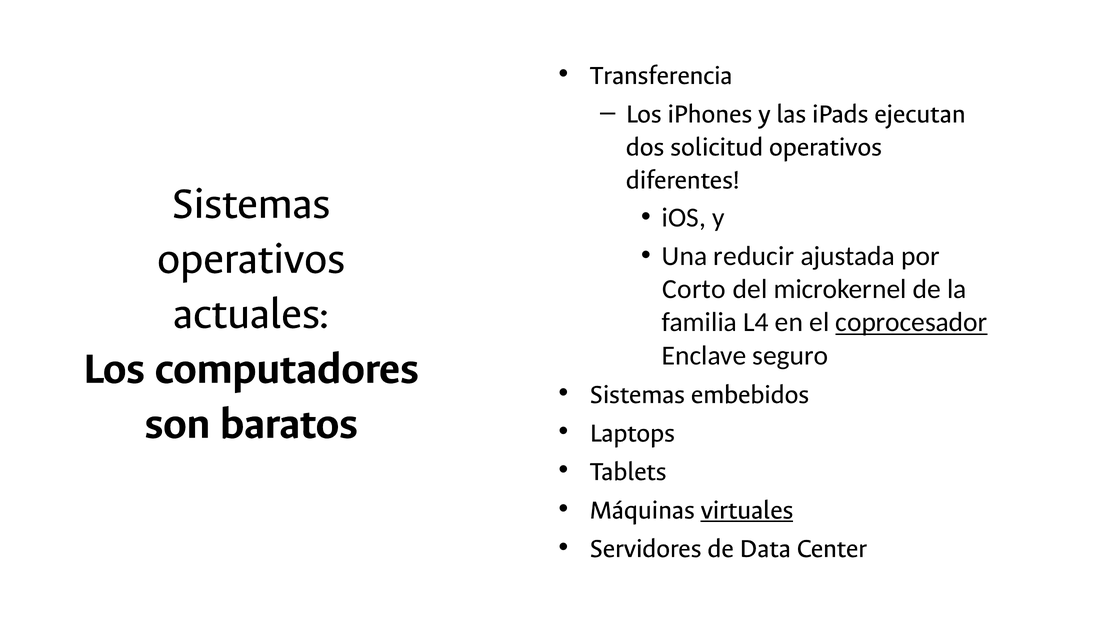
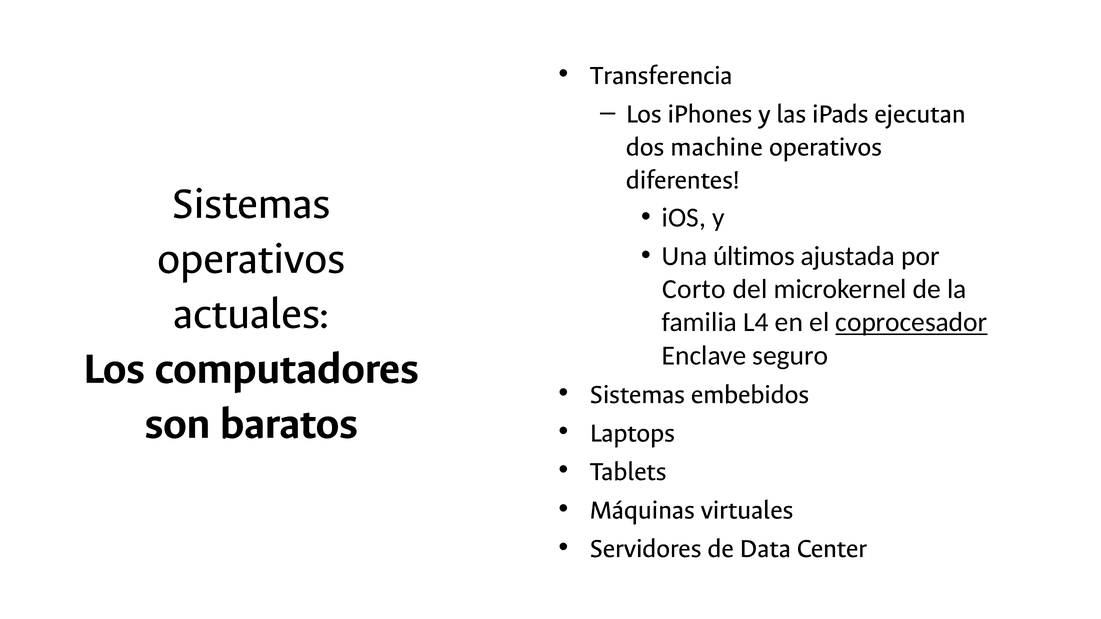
solicitud: solicitud -> machine
reducir: reducir -> últimos
virtuales underline: present -> none
